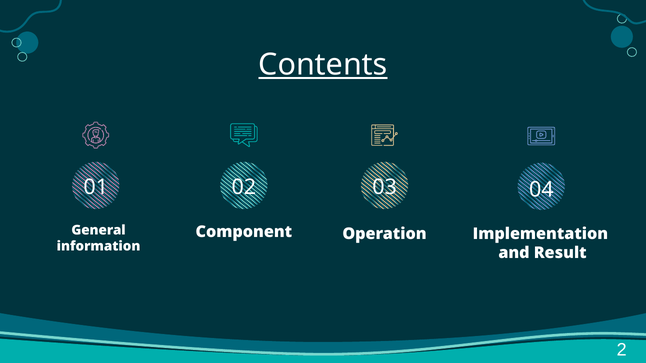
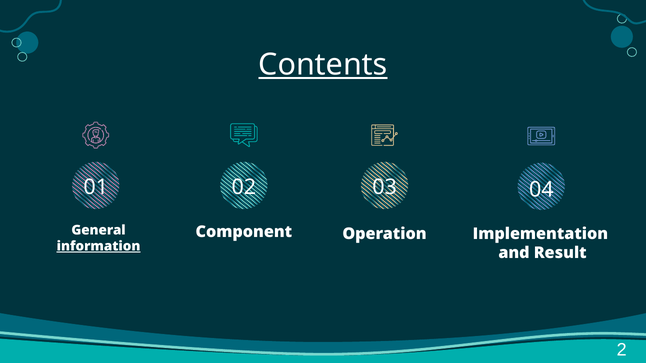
information underline: none -> present
